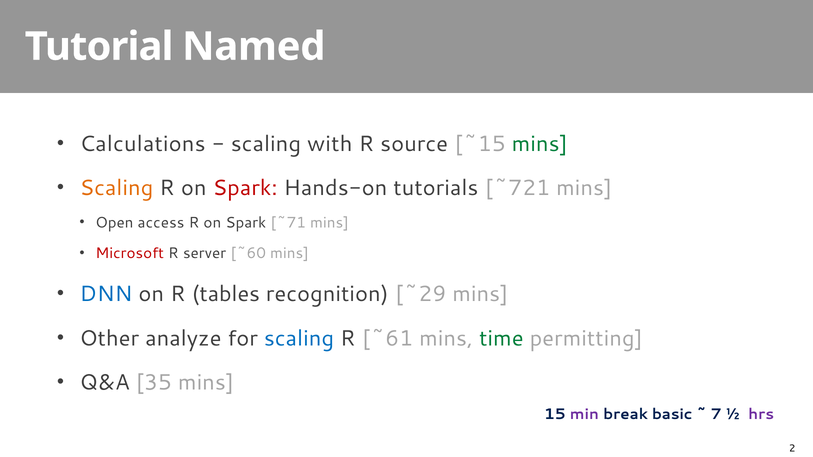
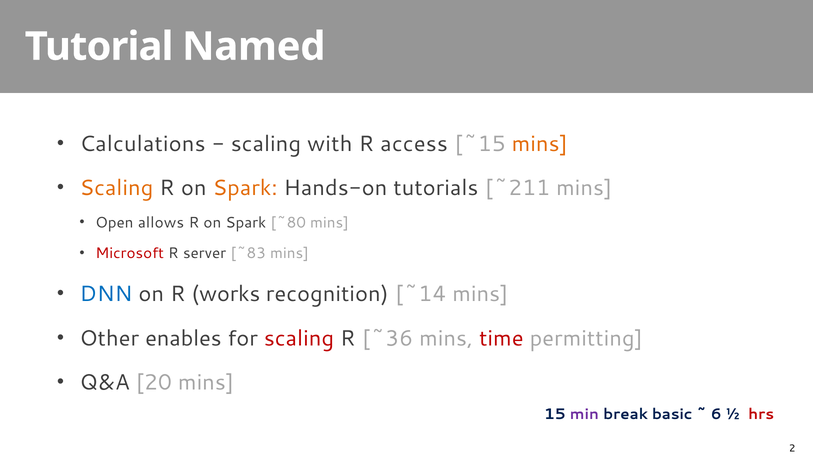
source: source -> access
mins at (540, 144) colour: green -> orange
Spark at (245, 188) colour: red -> orange
~721: ~721 -> ~211
access: access -> allows
~71: ~71 -> ~80
~60: ~60 -> ~83
tables: tables -> works
~29: ~29 -> ~14
analyze: analyze -> enables
scaling at (299, 339) colour: blue -> red
~61: ~61 -> ~36
time colour: green -> red
35: 35 -> 20
7: 7 -> 6
hrs colour: purple -> red
